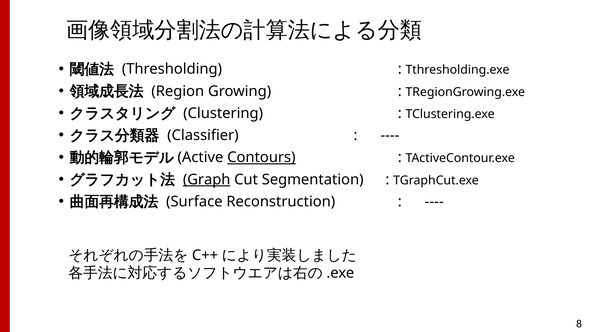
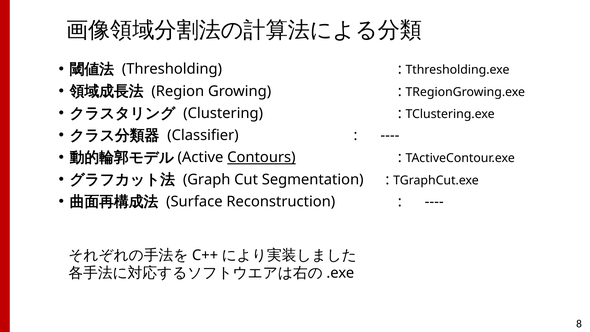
Graph underline: present -> none
